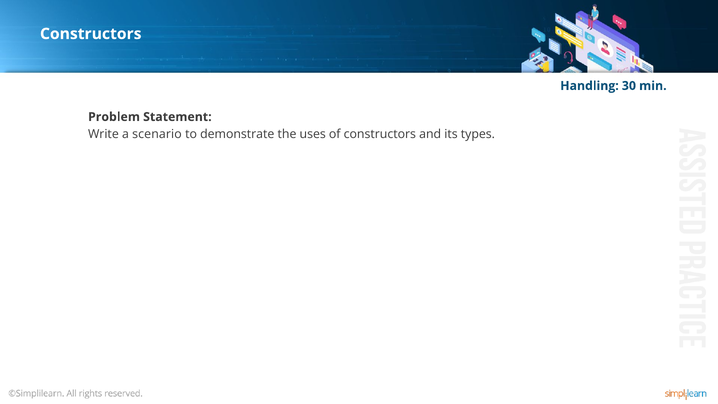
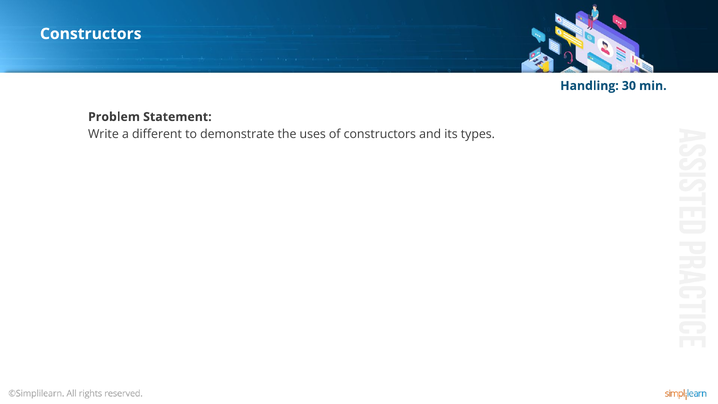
scenario: scenario -> different
